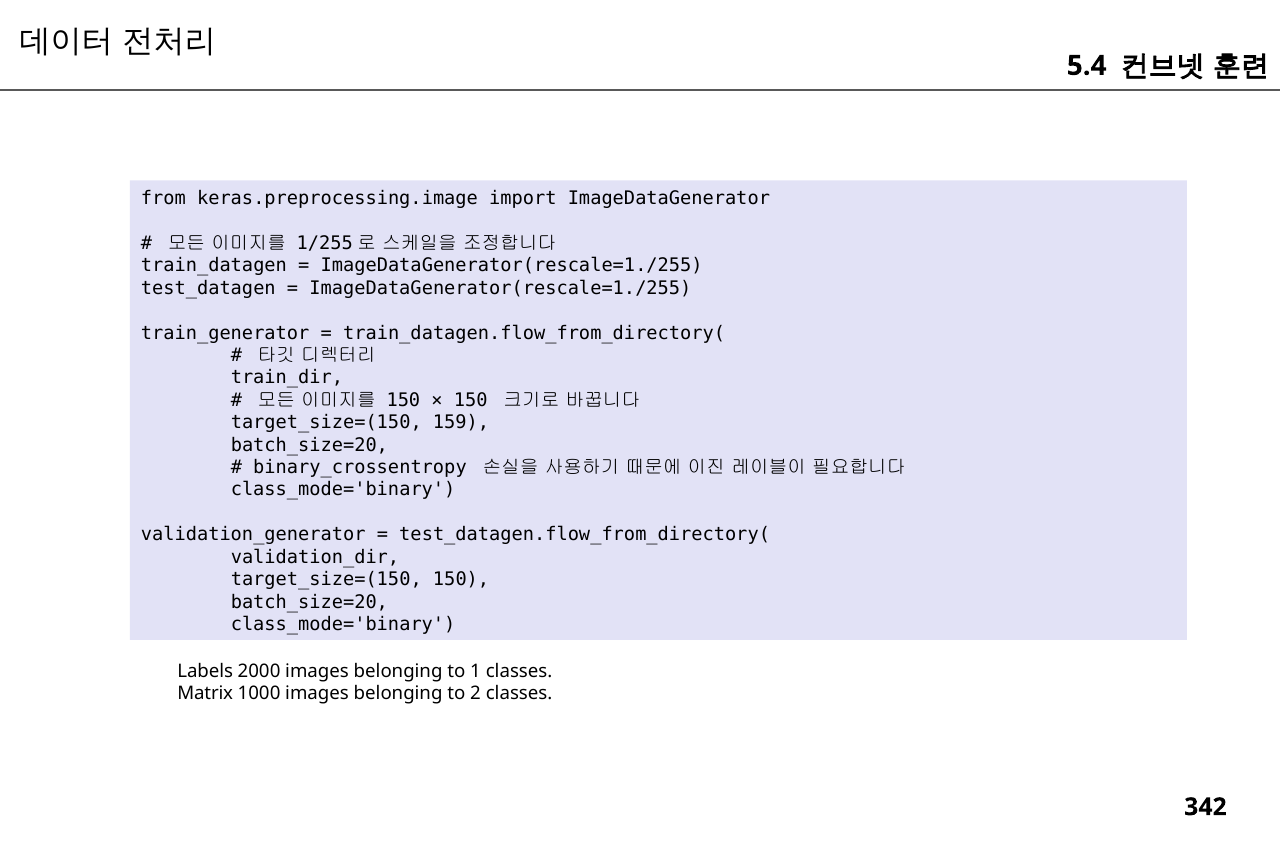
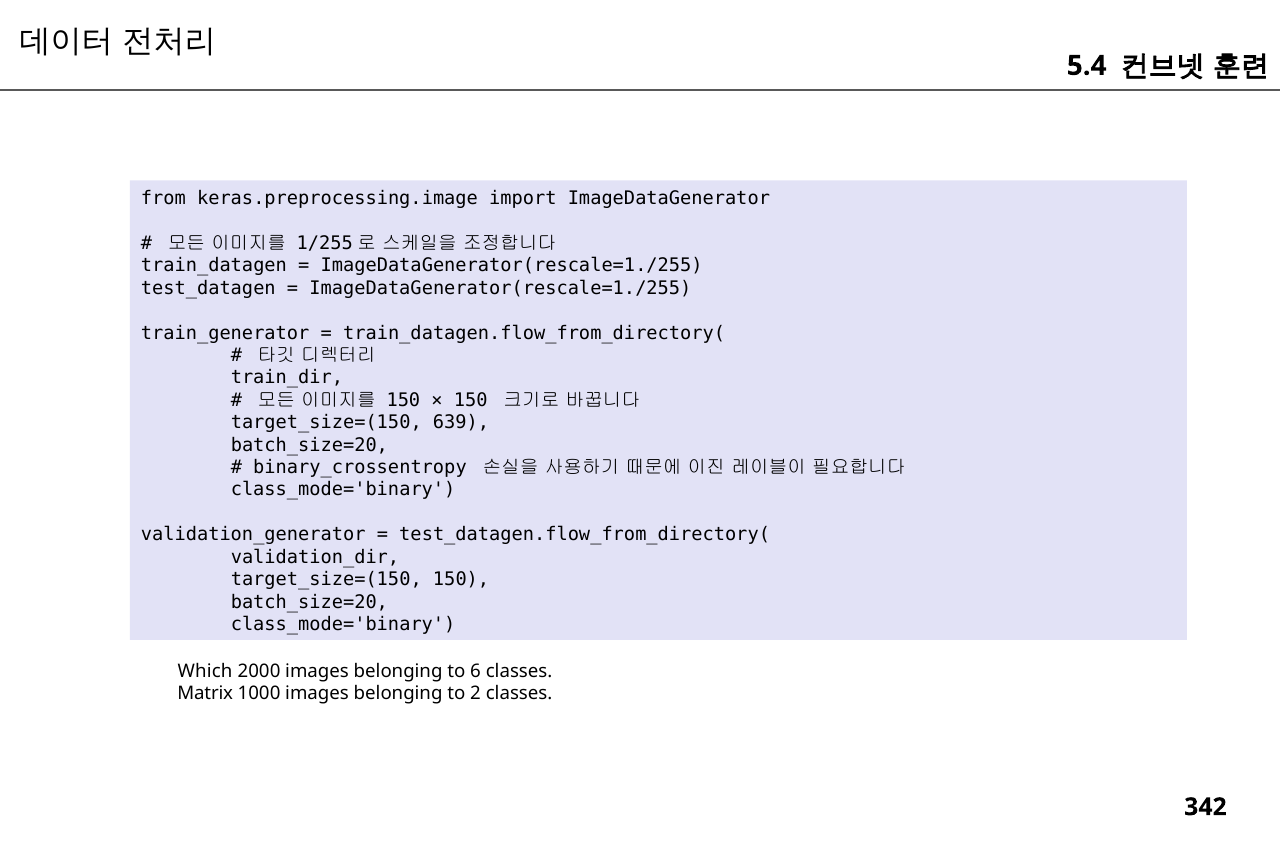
159: 159 -> 639
Labels: Labels -> Which
1: 1 -> 6
